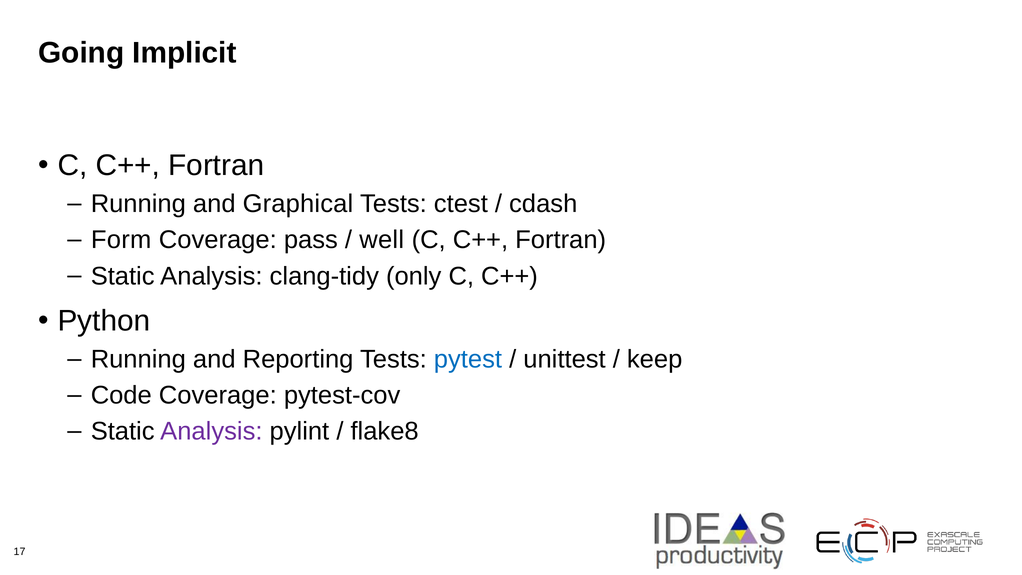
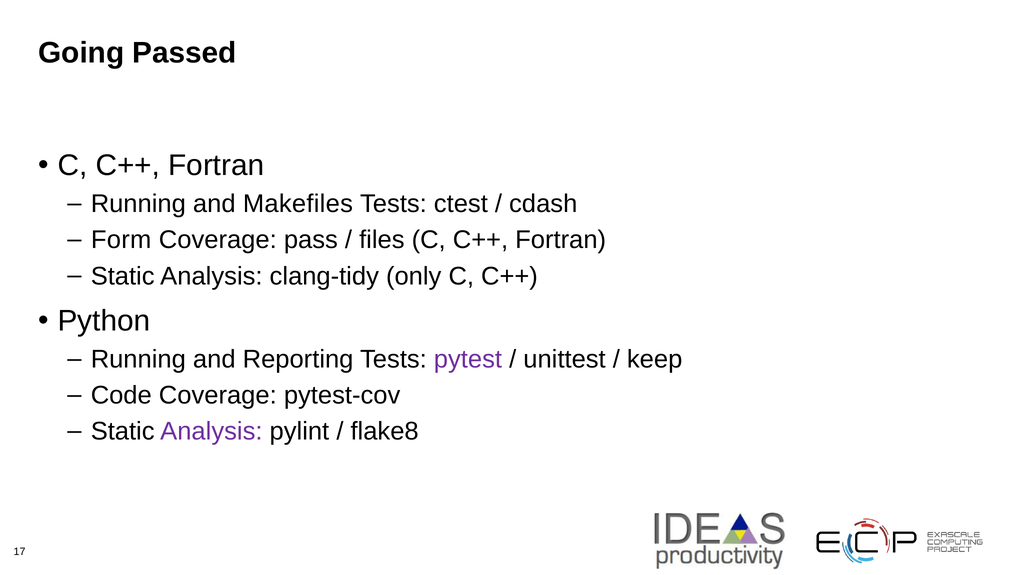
Implicit: Implicit -> Passed
Graphical: Graphical -> Makefiles
well: well -> files
pytest colour: blue -> purple
